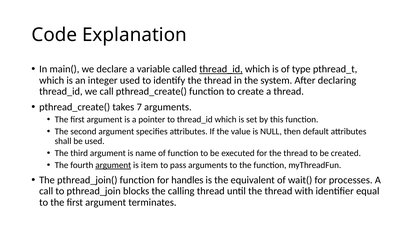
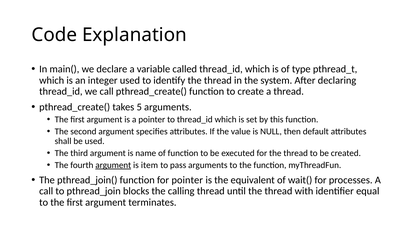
thread_id at (221, 69) underline: present -> none
7: 7 -> 5
for handles: handles -> pointer
